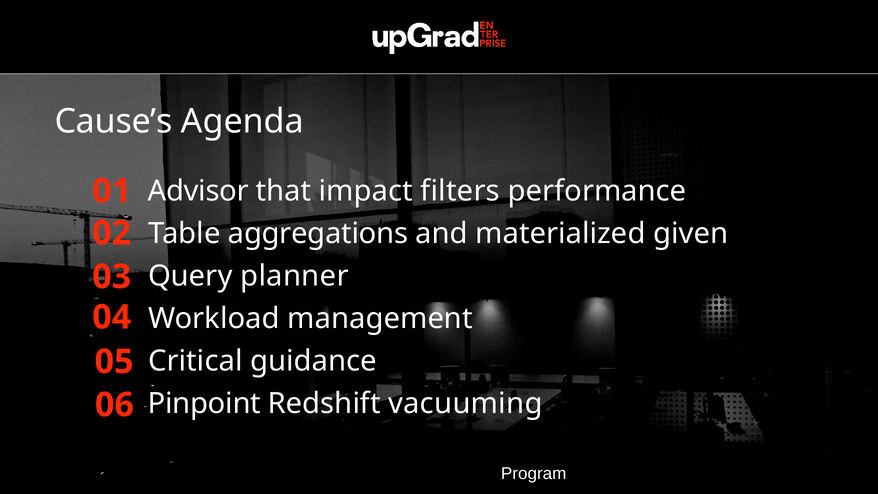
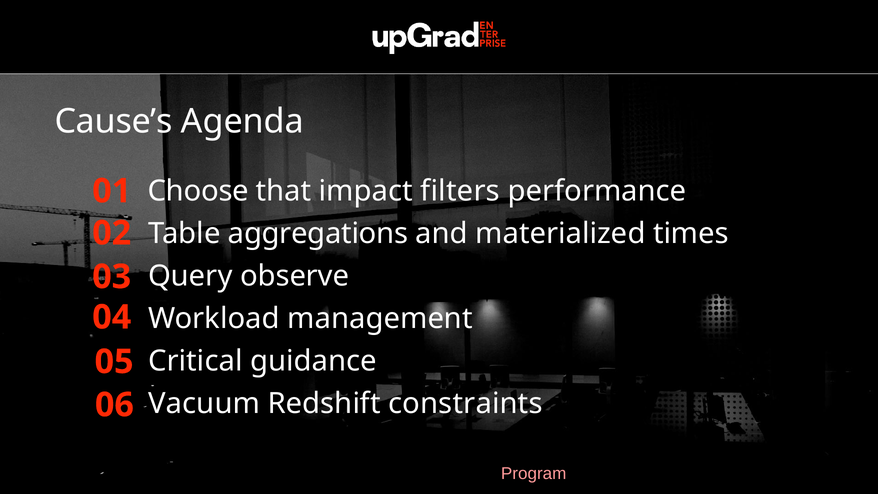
Advisor: Advisor -> Choose
given: given -> times
planner: planner -> observe
Pinpoint: Pinpoint -> Vacuum
vacuuming: vacuuming -> constraints
Program colour: white -> pink
